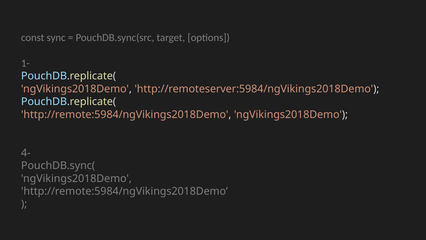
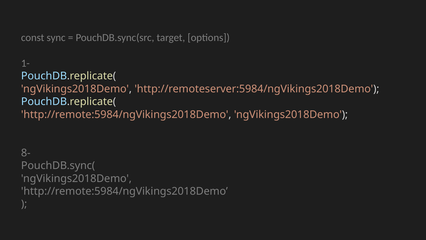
4-: 4- -> 8-
